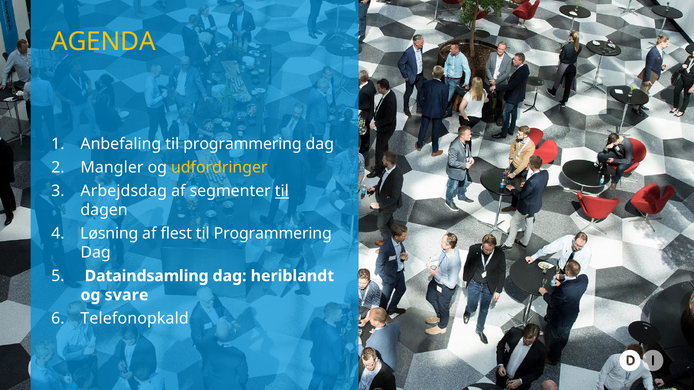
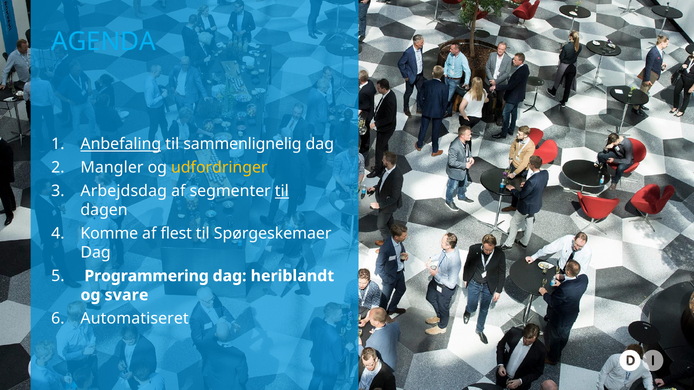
AGENDA colour: yellow -> light blue
Anbefaling underline: none -> present
programmering at (243, 144): programmering -> sammenlignelig
Løsning: Løsning -> Komme
Programmering at (273, 234): Programmering -> Spørgeskemaer
Dataindsamling: Dataindsamling -> Programmering
Telefonopkald: Telefonopkald -> Automatiseret
